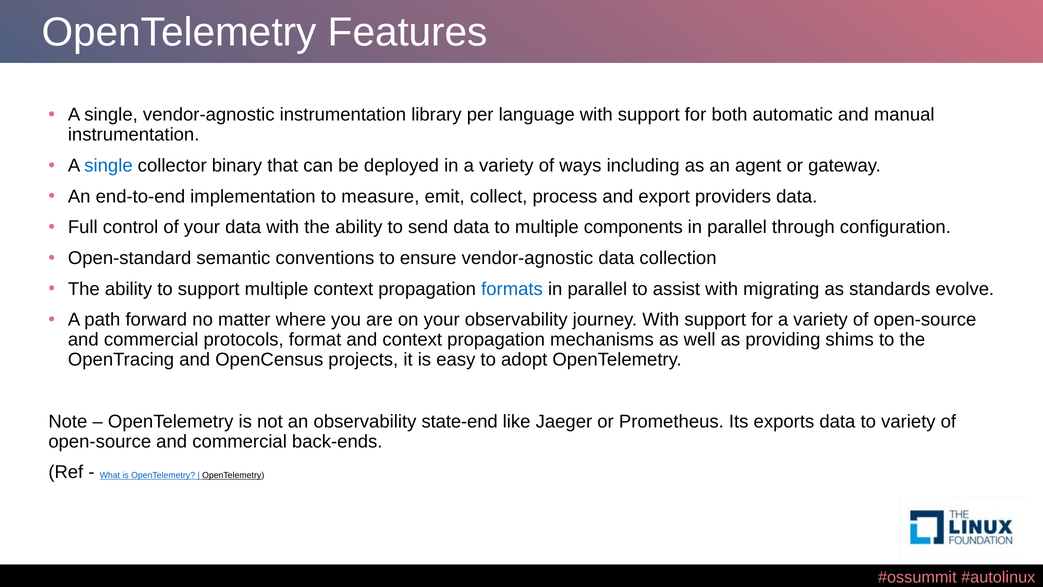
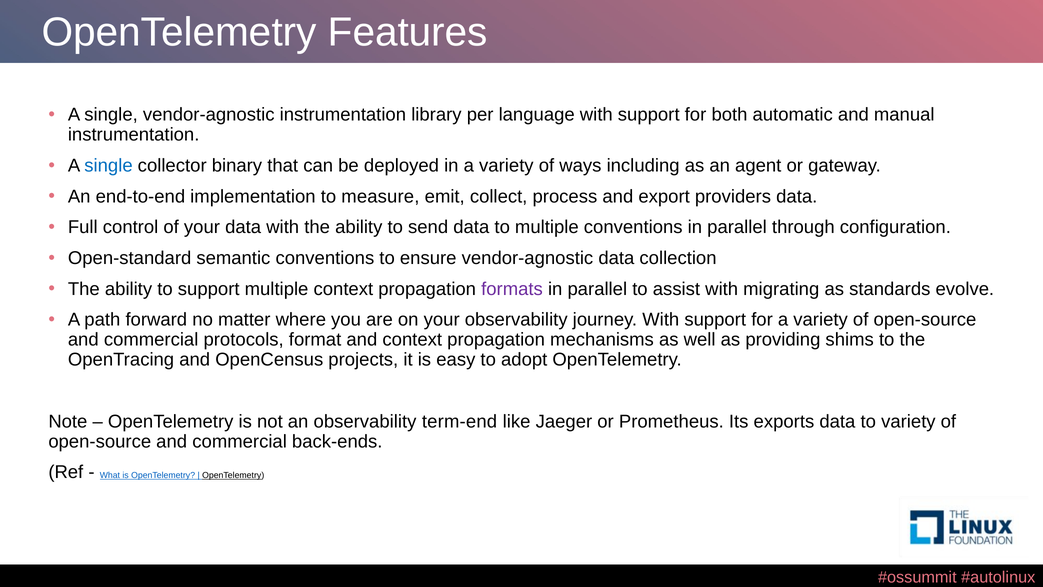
multiple components: components -> conventions
formats colour: blue -> purple
state-end: state-end -> term-end
